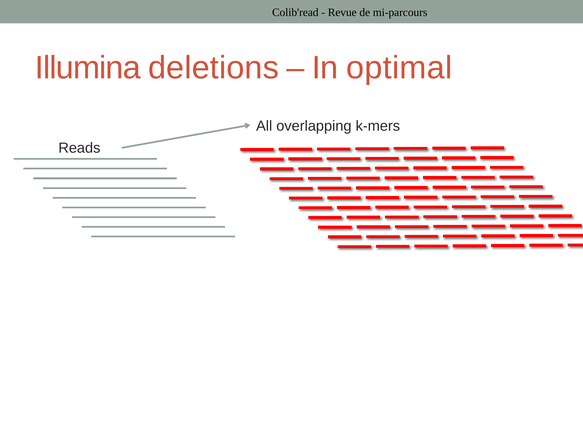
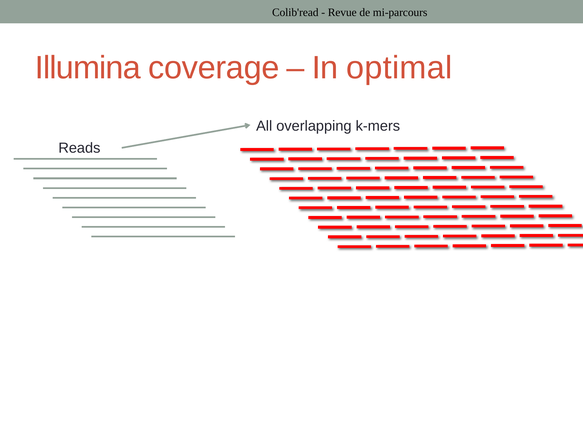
deletions: deletions -> coverage
